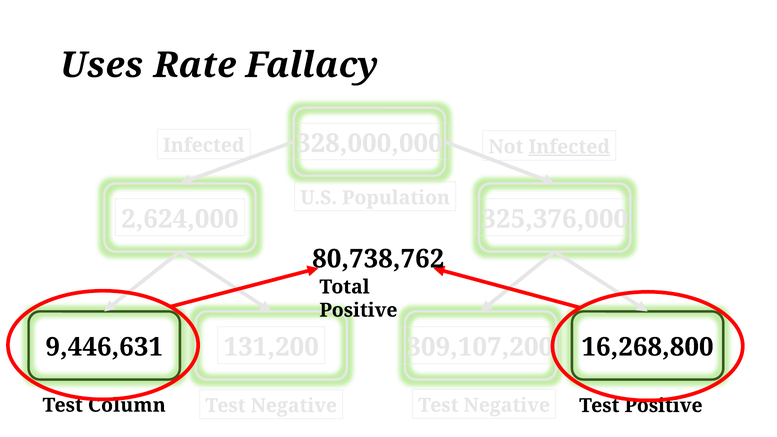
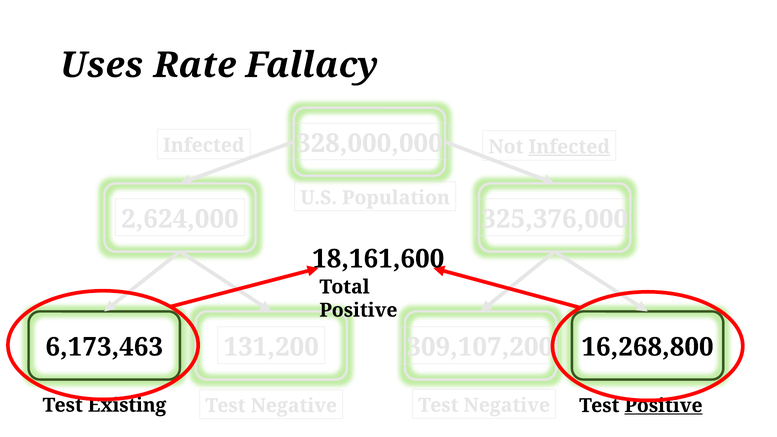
80,738,762: 80,738,762 -> 18,161,600
9,446,631: 9,446,631 -> 6,173,463
Column: Column -> Existing
Positive at (664, 406) underline: none -> present
